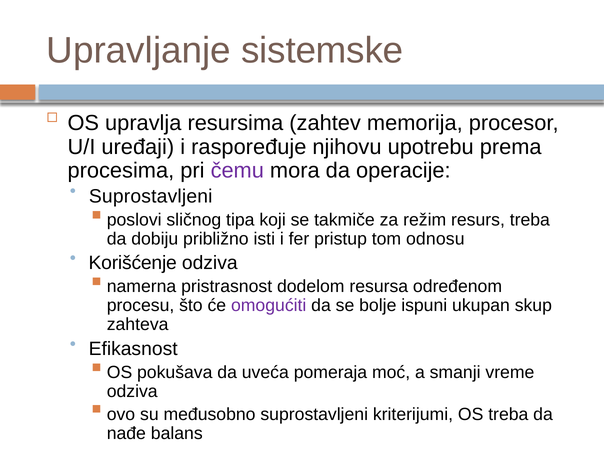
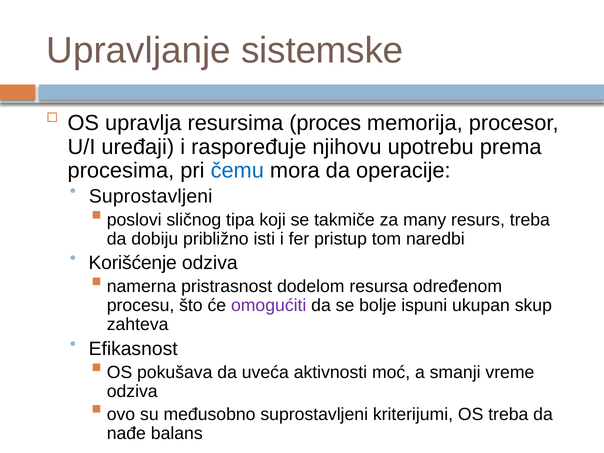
zahtev: zahtev -> proces
čemu colour: purple -> blue
režim: režim -> many
odnosu: odnosu -> naredbi
pomeraja: pomeraja -> aktivnosti
